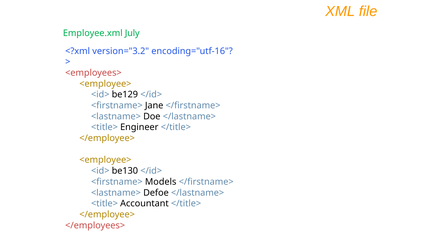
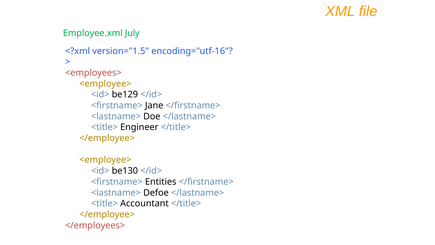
version="3.2: version="3.2 -> version="1.5
Models: Models -> Entities
